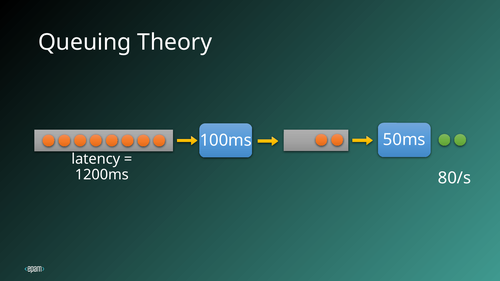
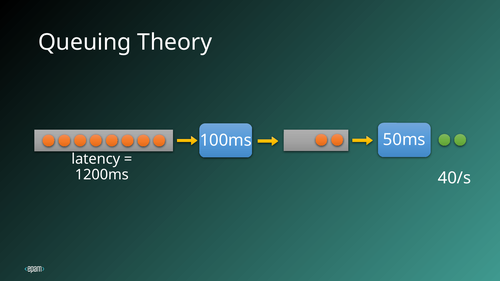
80/s: 80/s -> 40/s
